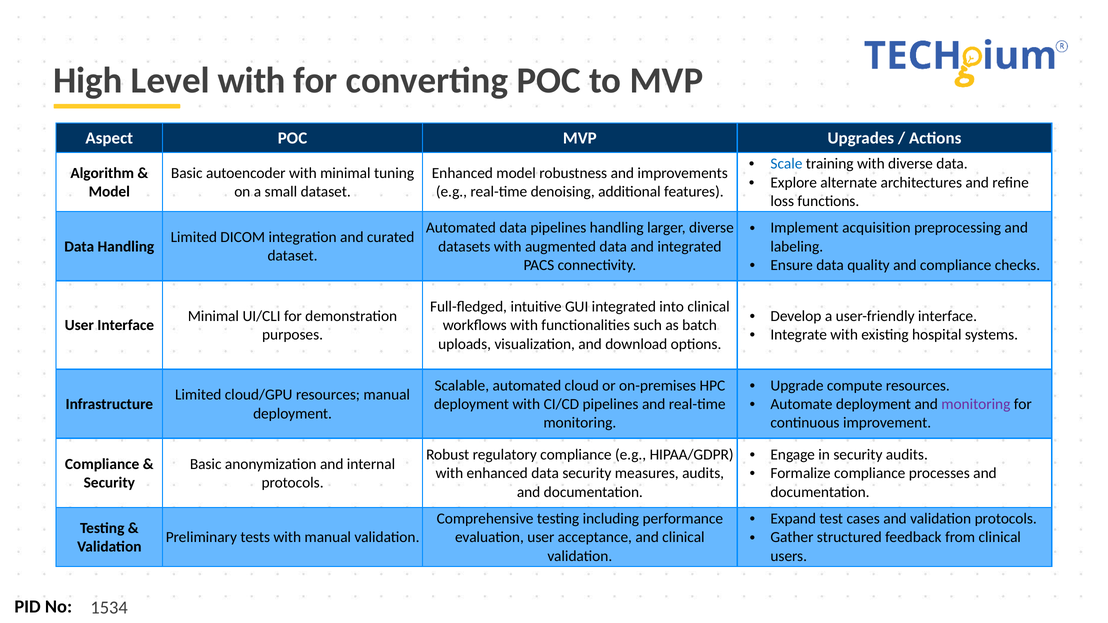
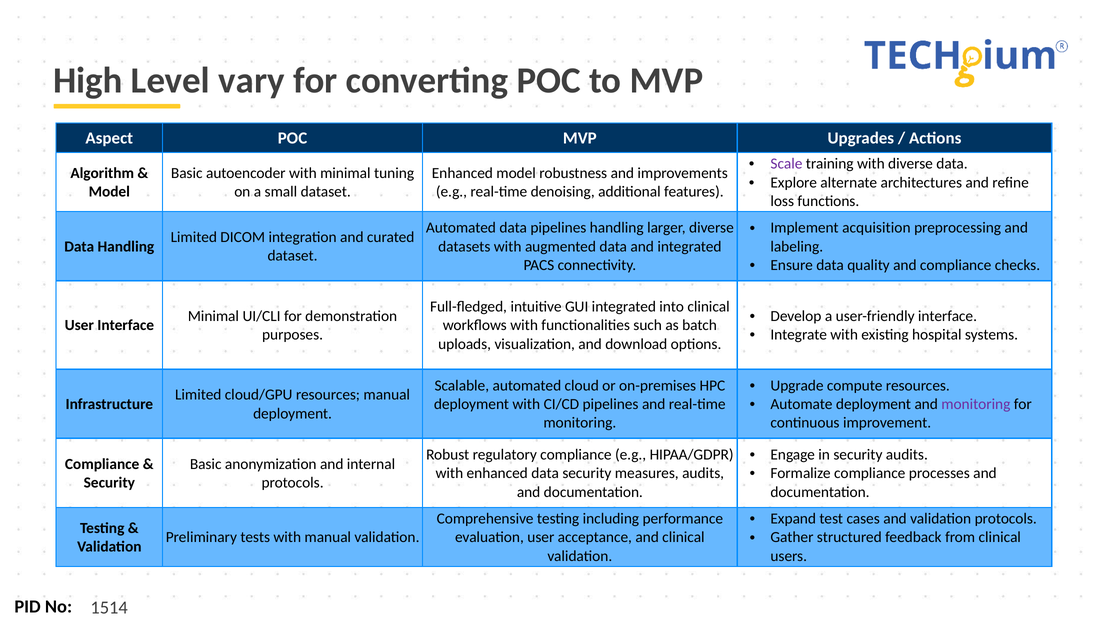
Level with: with -> vary
Scale colour: blue -> purple
1534: 1534 -> 1514
